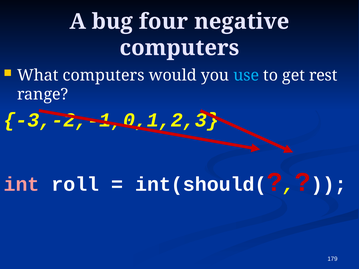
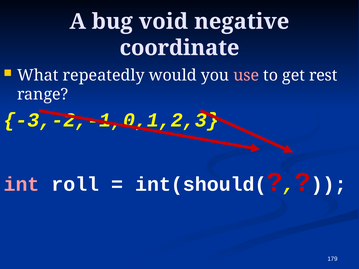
four: four -> void
computers at (179, 48): computers -> coordinate
What computers: computers -> repeatedly
use colour: light blue -> pink
